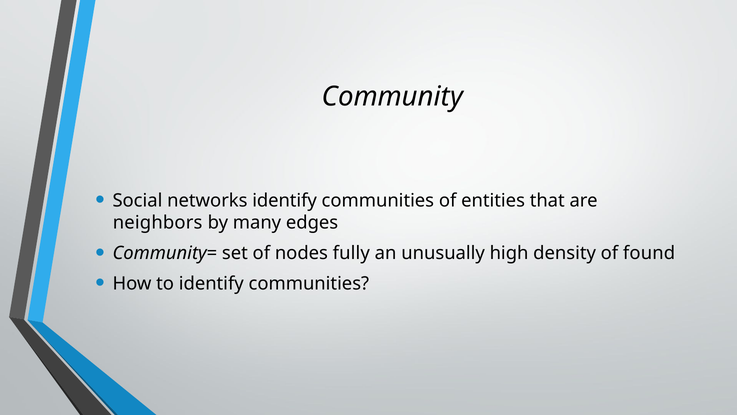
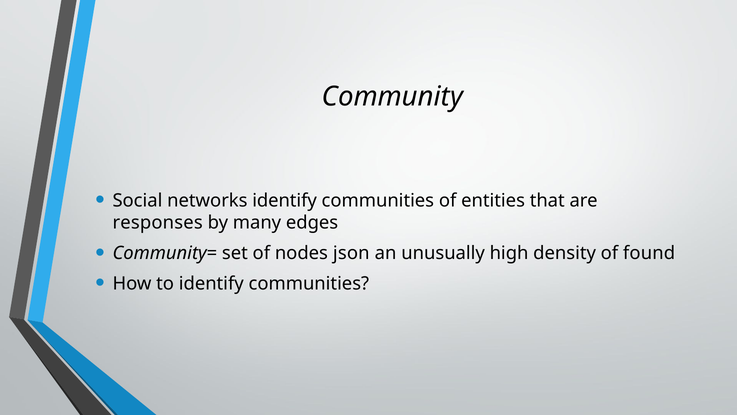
neighbors: neighbors -> responses
fully: fully -> json
